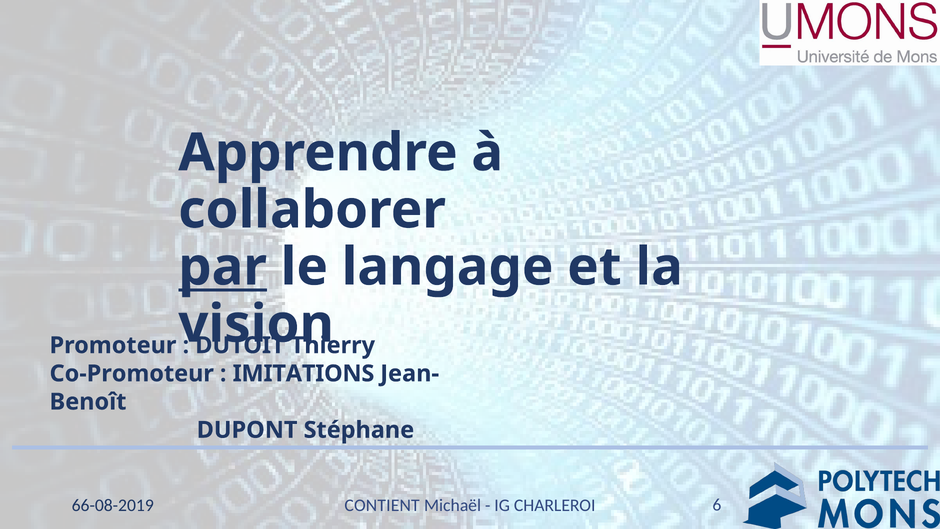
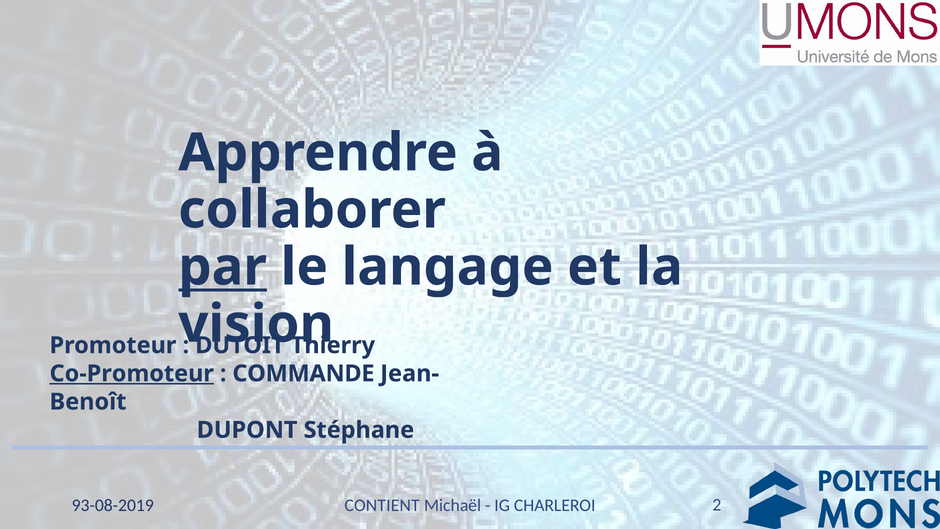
Co-Promoteur underline: none -> present
IMITATIONS: IMITATIONS -> COMMANDE
6: 6 -> 2
66-08-2019: 66-08-2019 -> 93-08-2019
